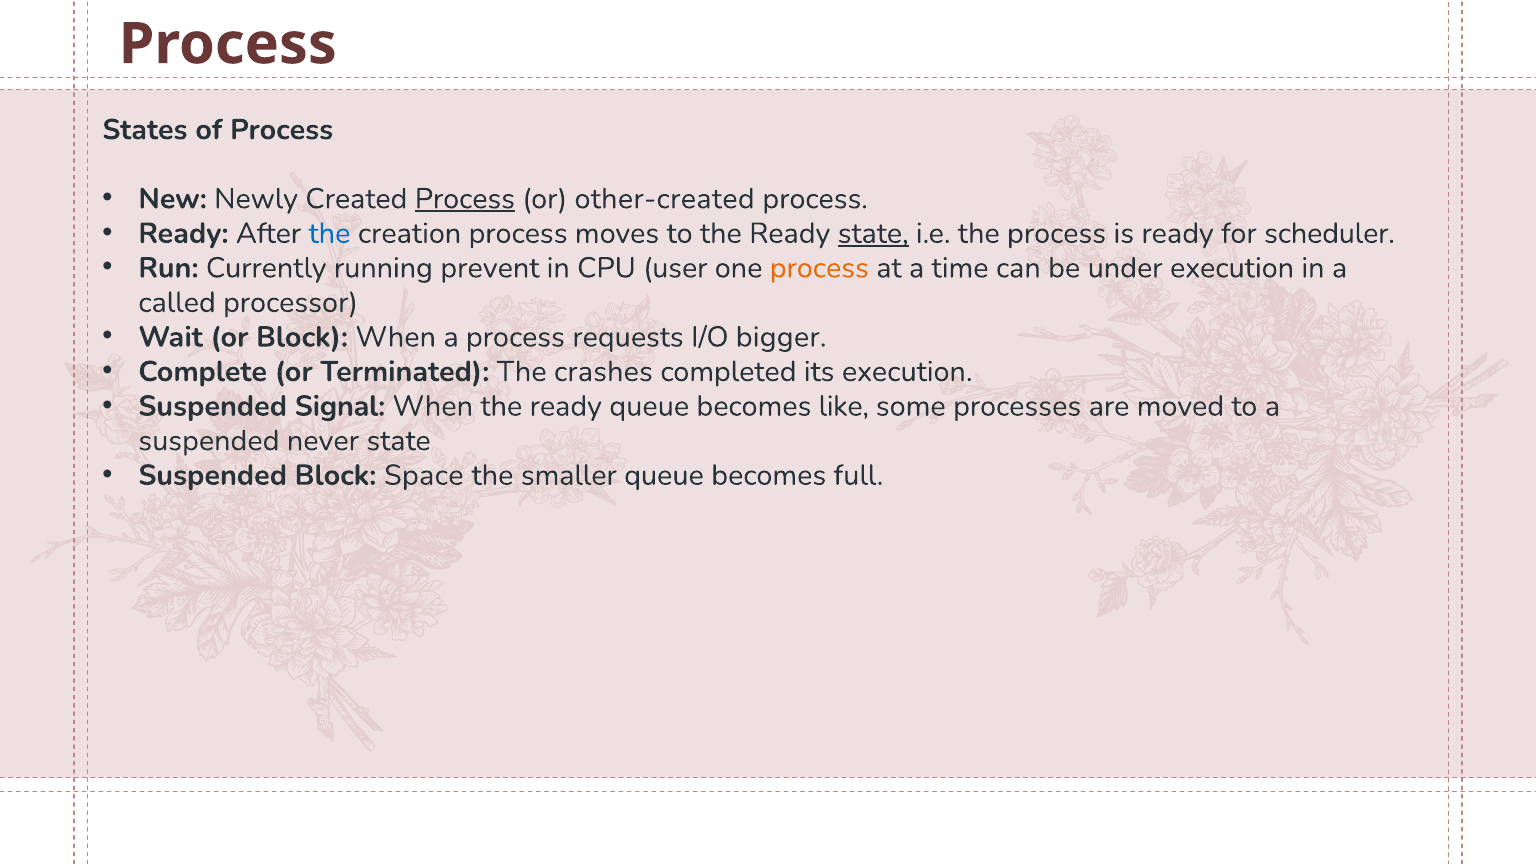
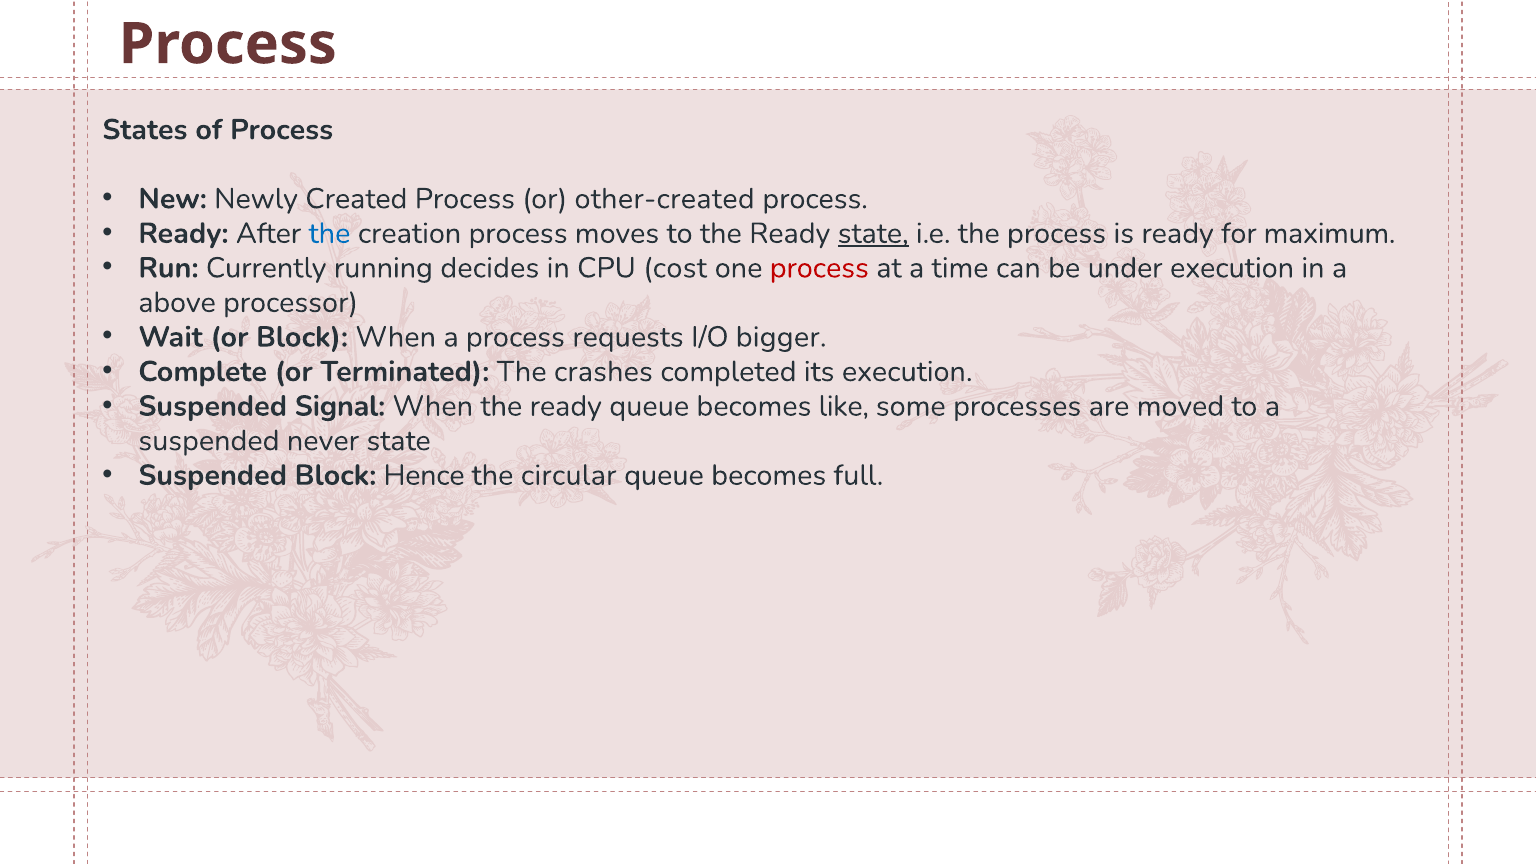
Process at (465, 199) underline: present -> none
scheduler: scheduler -> maximum
prevent: prevent -> decides
user: user -> cost
process at (819, 268) colour: orange -> red
called: called -> above
Space: Space -> Hence
smaller: smaller -> circular
